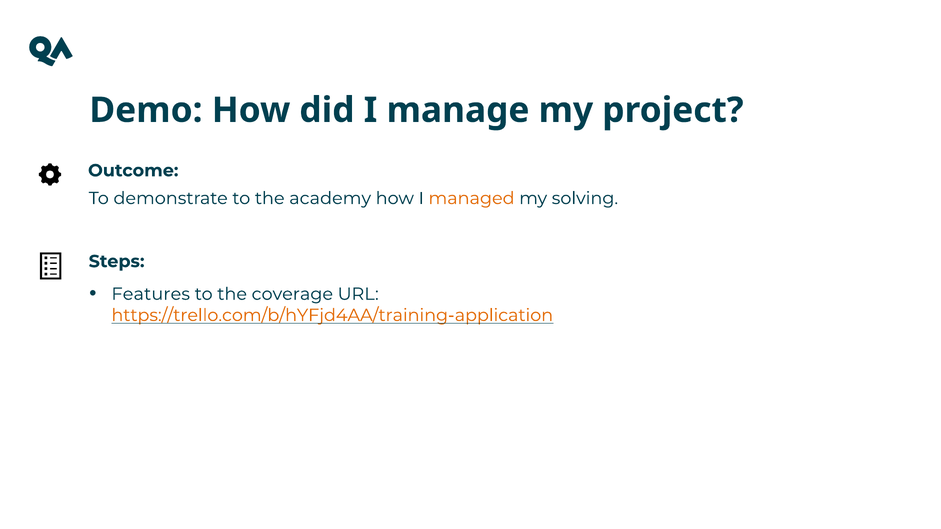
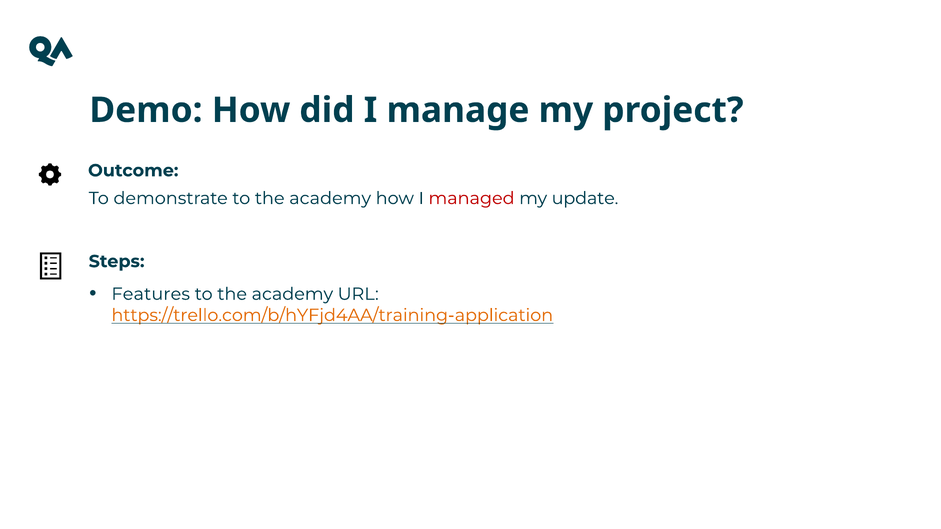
managed colour: orange -> red
solving: solving -> update
coverage at (292, 294): coverage -> academy
